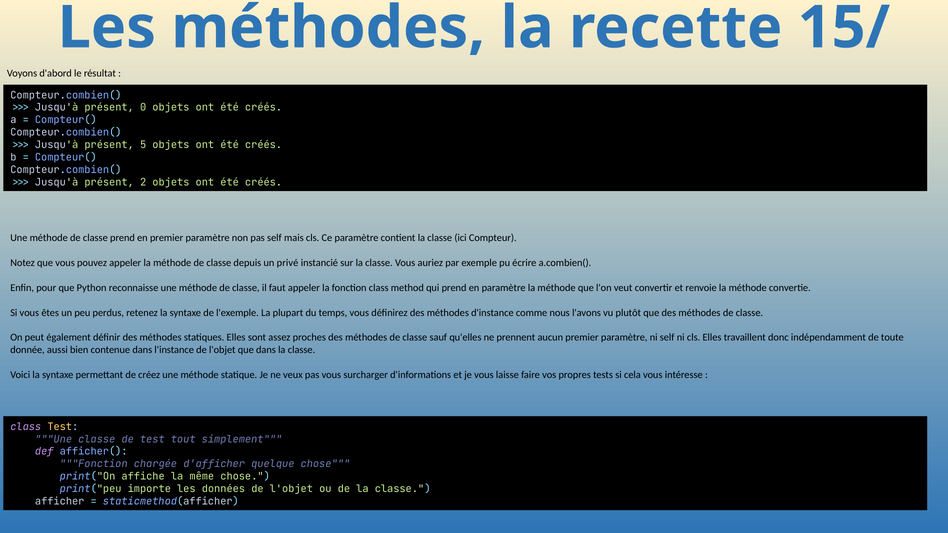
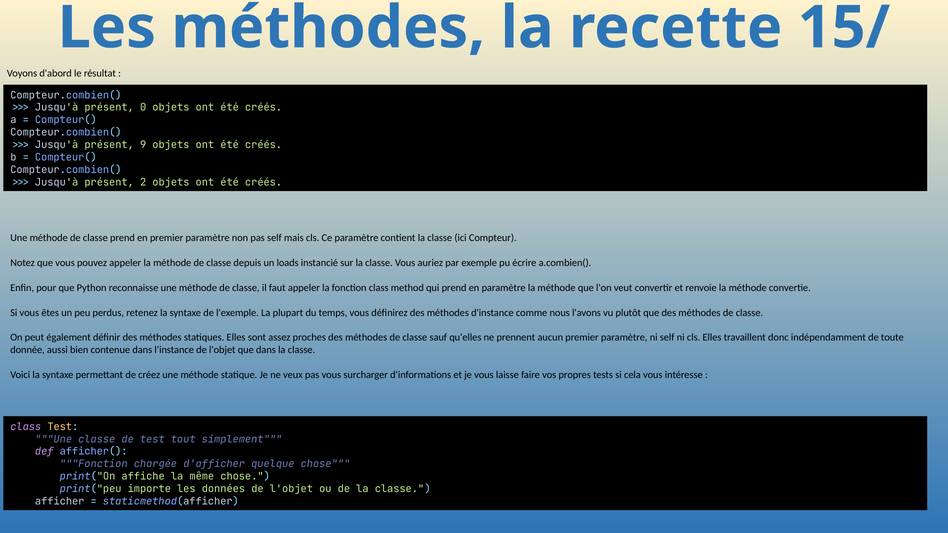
5: 5 -> 9
privé: privé -> loads
